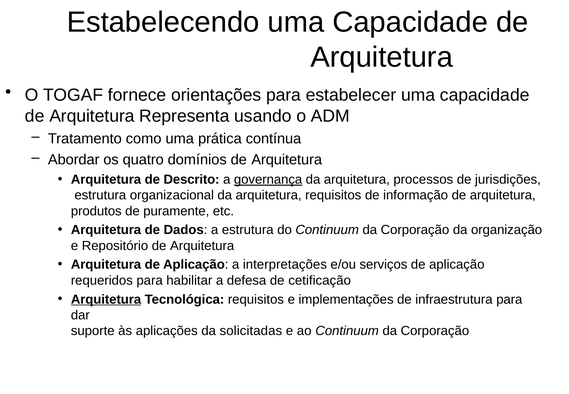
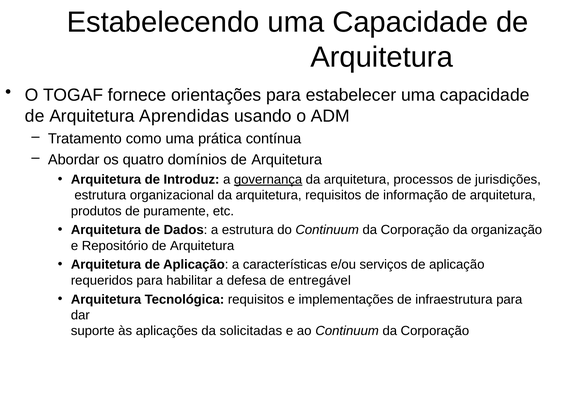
Representa: Representa -> Aprendidas
Descrito: Descrito -> Introduz
interpretações: interpretações -> características
cetificação: cetificação -> entregável
Arquitetura at (106, 299) underline: present -> none
